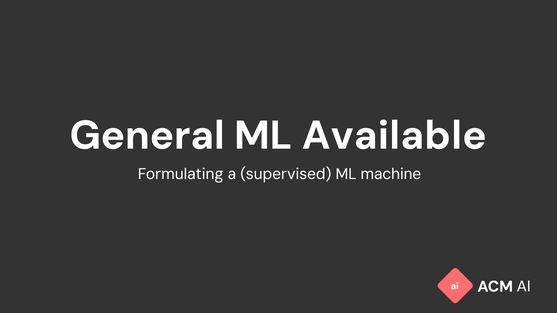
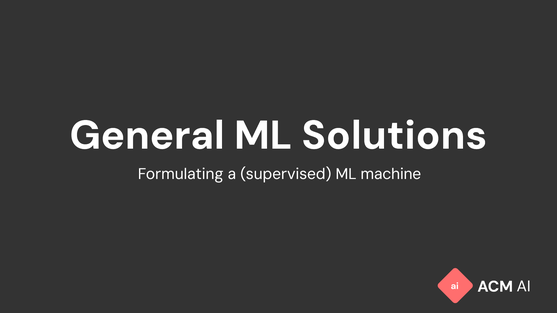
Available: Available -> Solutions
